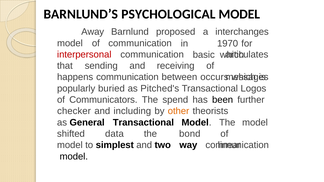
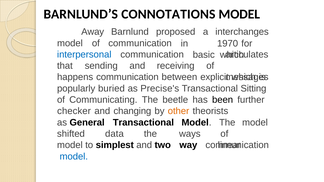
PSYCHOLOGICAL: PSYCHOLOGICAL -> CONNOTATIONS
interpersonal colour: red -> blue
occurs: occurs -> explicit
Pitched's: Pitched's -> Precise's
Logos: Logos -> Sitting
Communicators: Communicators -> Communicating
spend: spend -> beetle
including: including -> changing
bond: bond -> ways
model at (74, 157) colour: black -> blue
